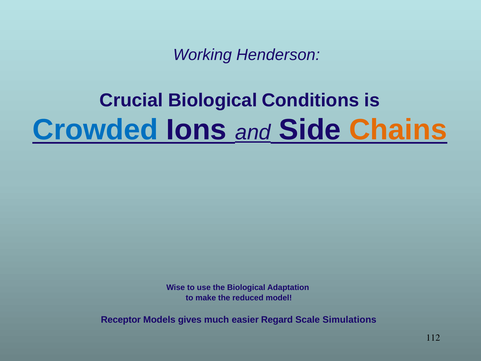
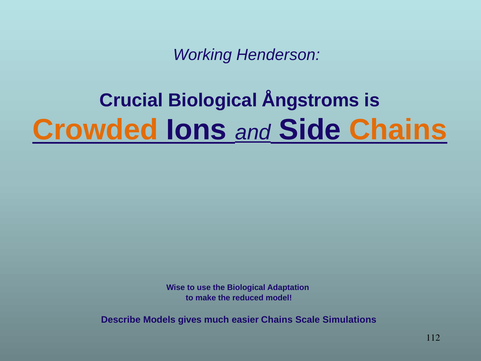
Conditions: Conditions -> Ångstroms
Crowded colour: blue -> orange
Receptor: Receptor -> Describe
easier Regard: Regard -> Chains
